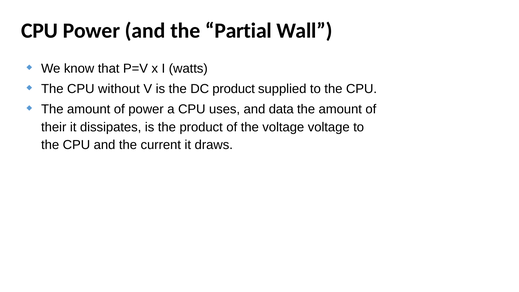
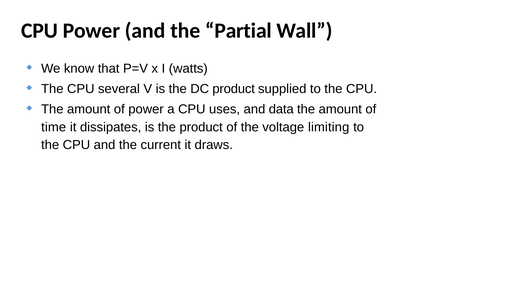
without: without -> several
their: their -> time
voltage voltage: voltage -> limiting
